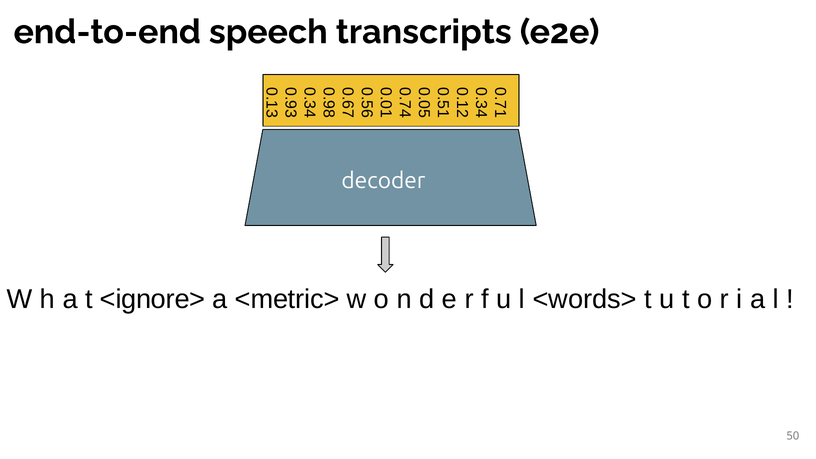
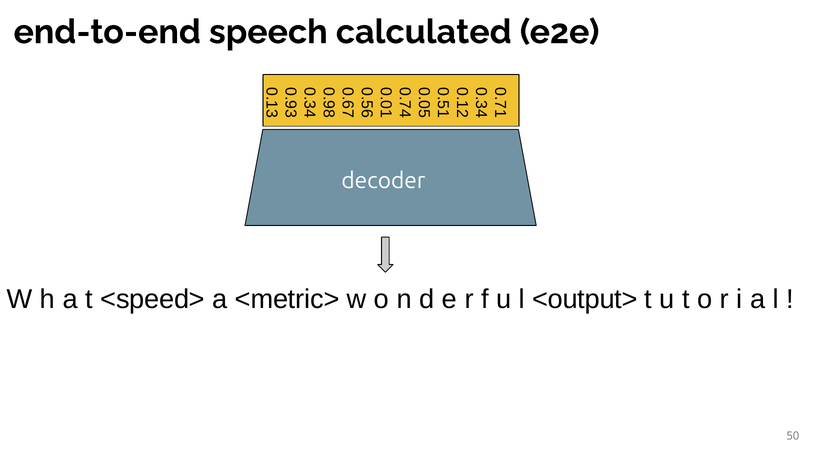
transcripts: transcripts -> calculated
<ignore>: <ignore> -> <speed>
<words>: <words> -> <output>
